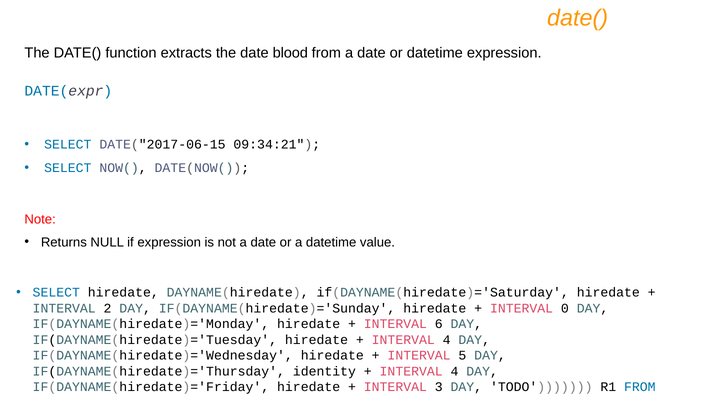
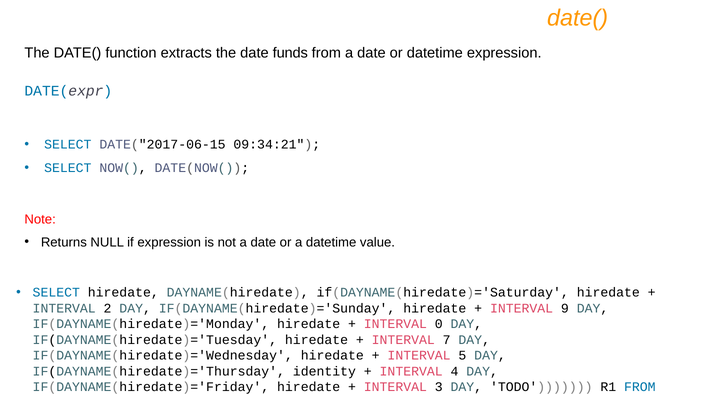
blood: blood -> funds
0: 0 -> 9
6: 6 -> 0
4 at (447, 340): 4 -> 7
